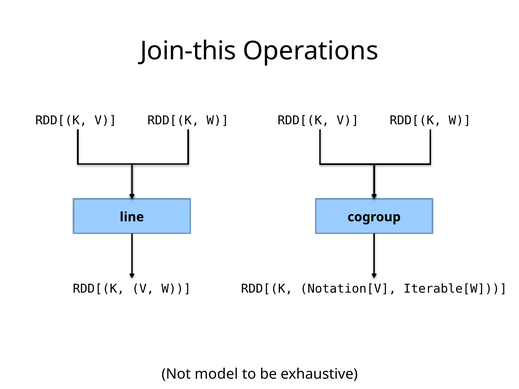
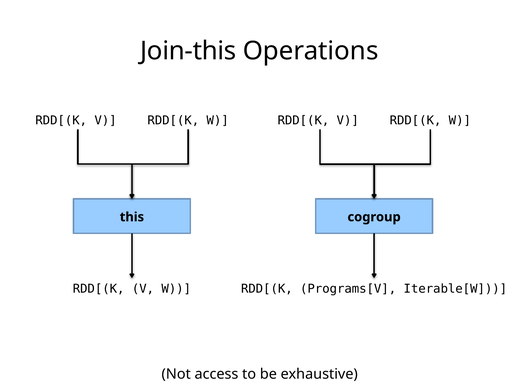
line: line -> this
Notation[V: Notation[V -> Programs[V
model: model -> access
